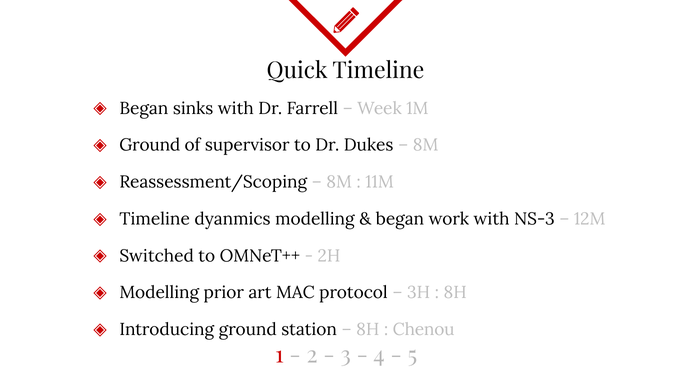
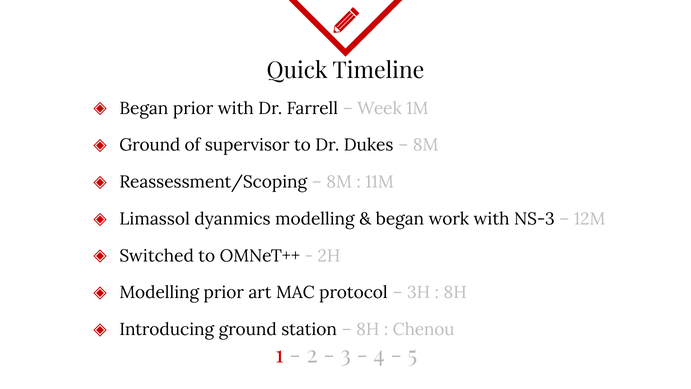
Began sinks: sinks -> prior
Timeline at (155, 219): Timeline -> Limassol
